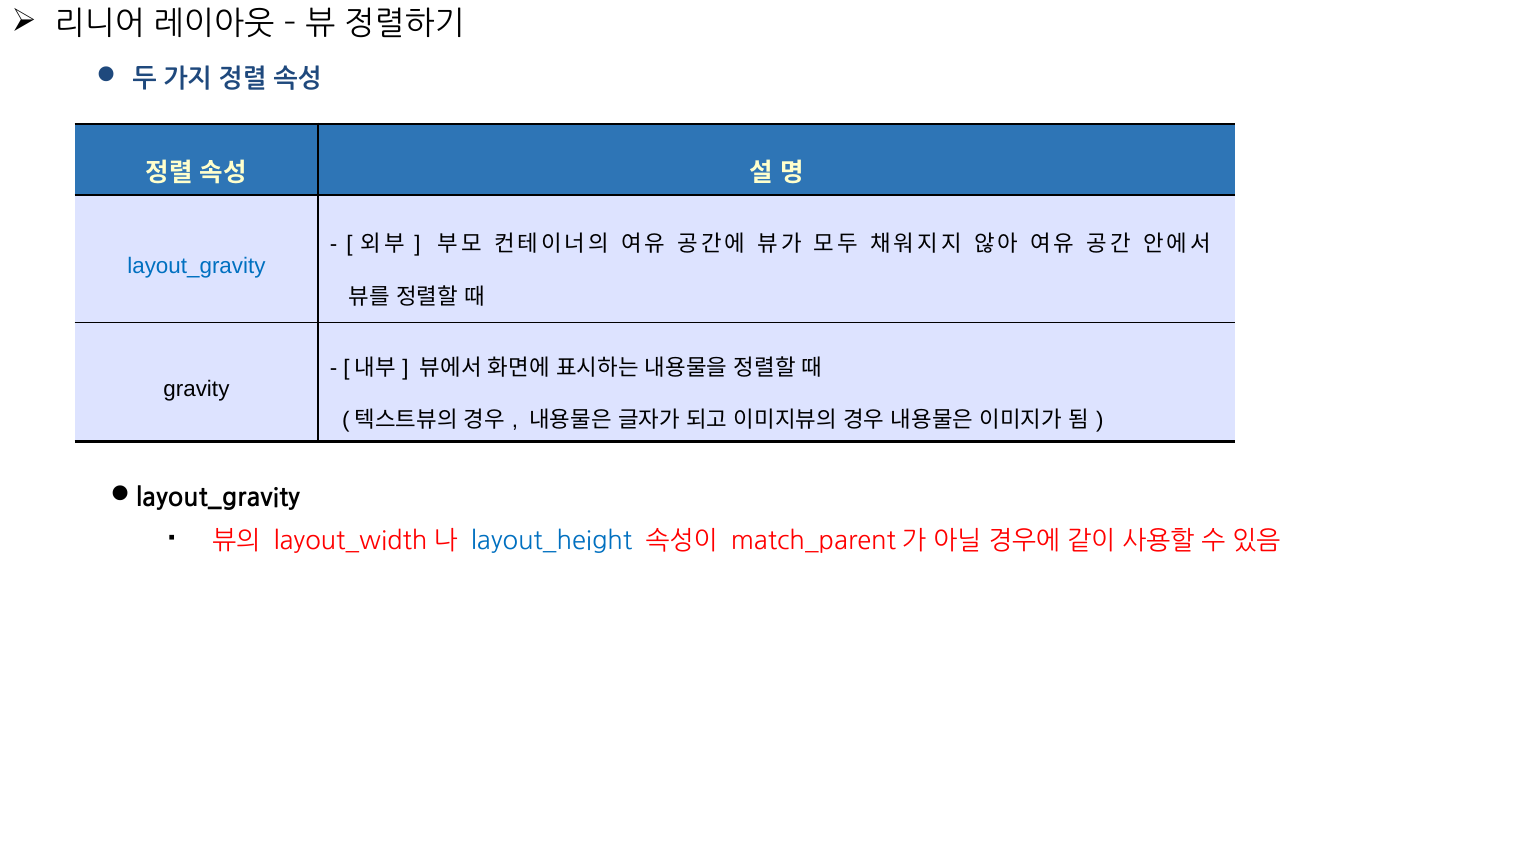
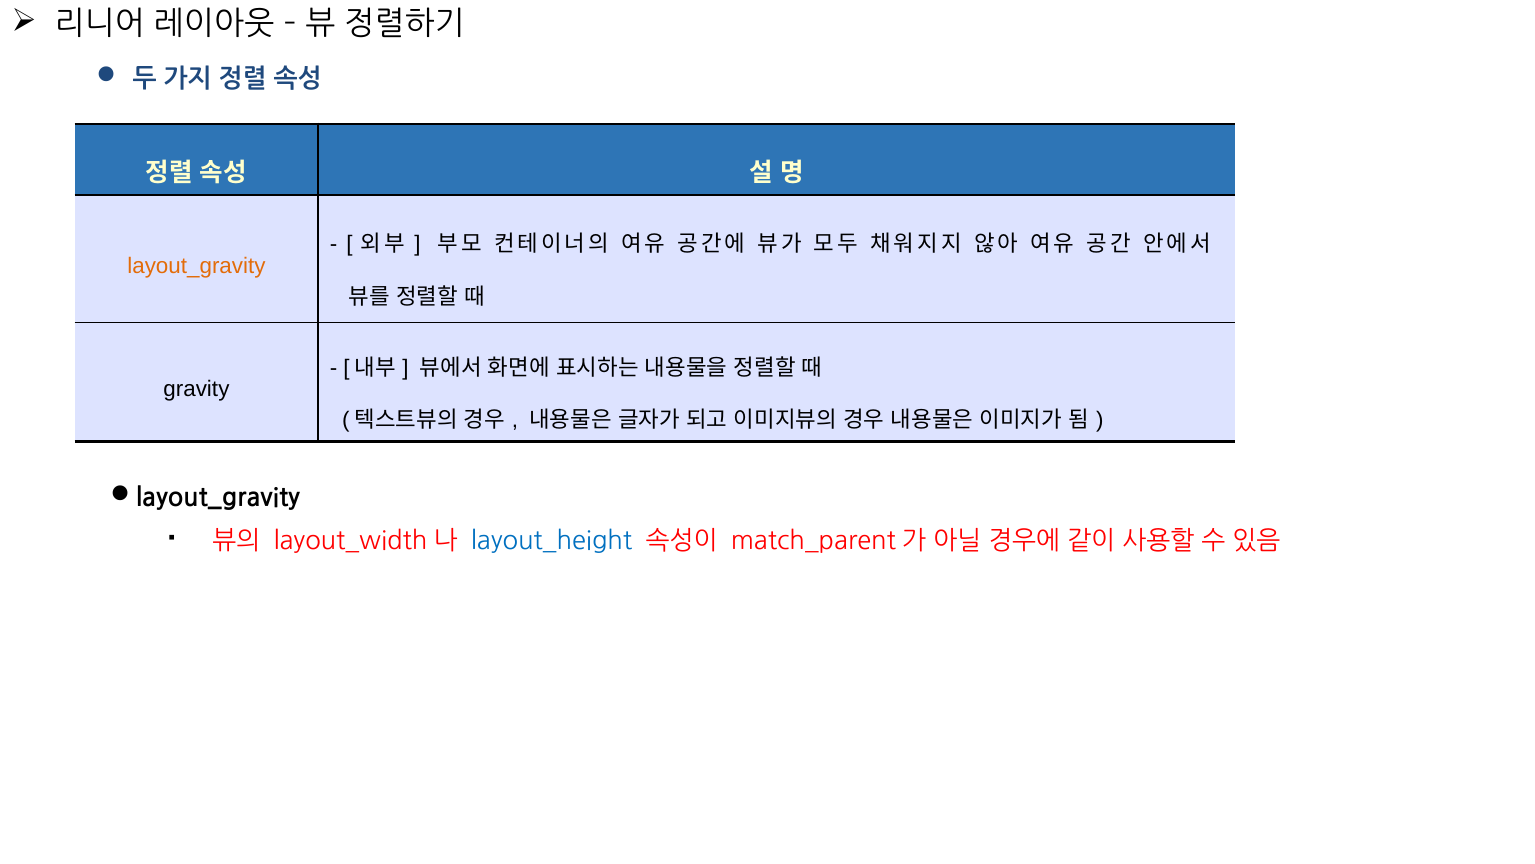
layout_gravity colour: blue -> orange
